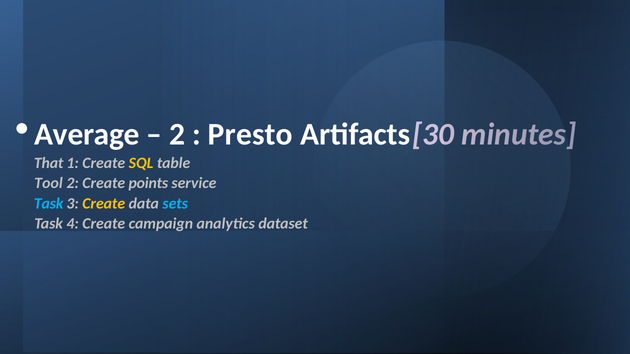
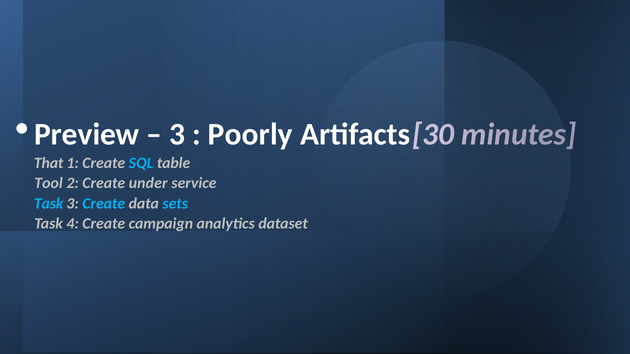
Average: Average -> Preview
2 at (177, 135): 2 -> 3
Presto: Presto -> Poorly
SQL colour: yellow -> light blue
points: points -> under
Create at (104, 204) colour: yellow -> light blue
